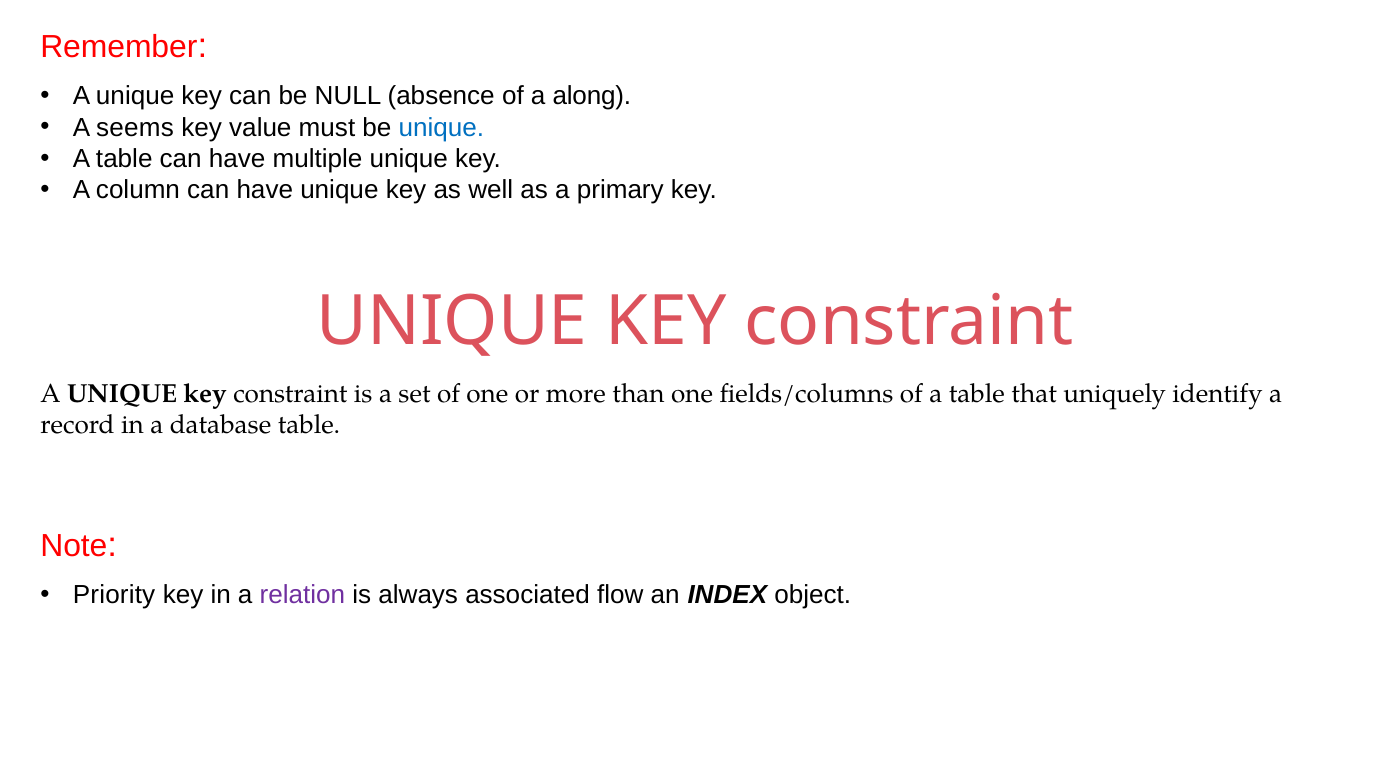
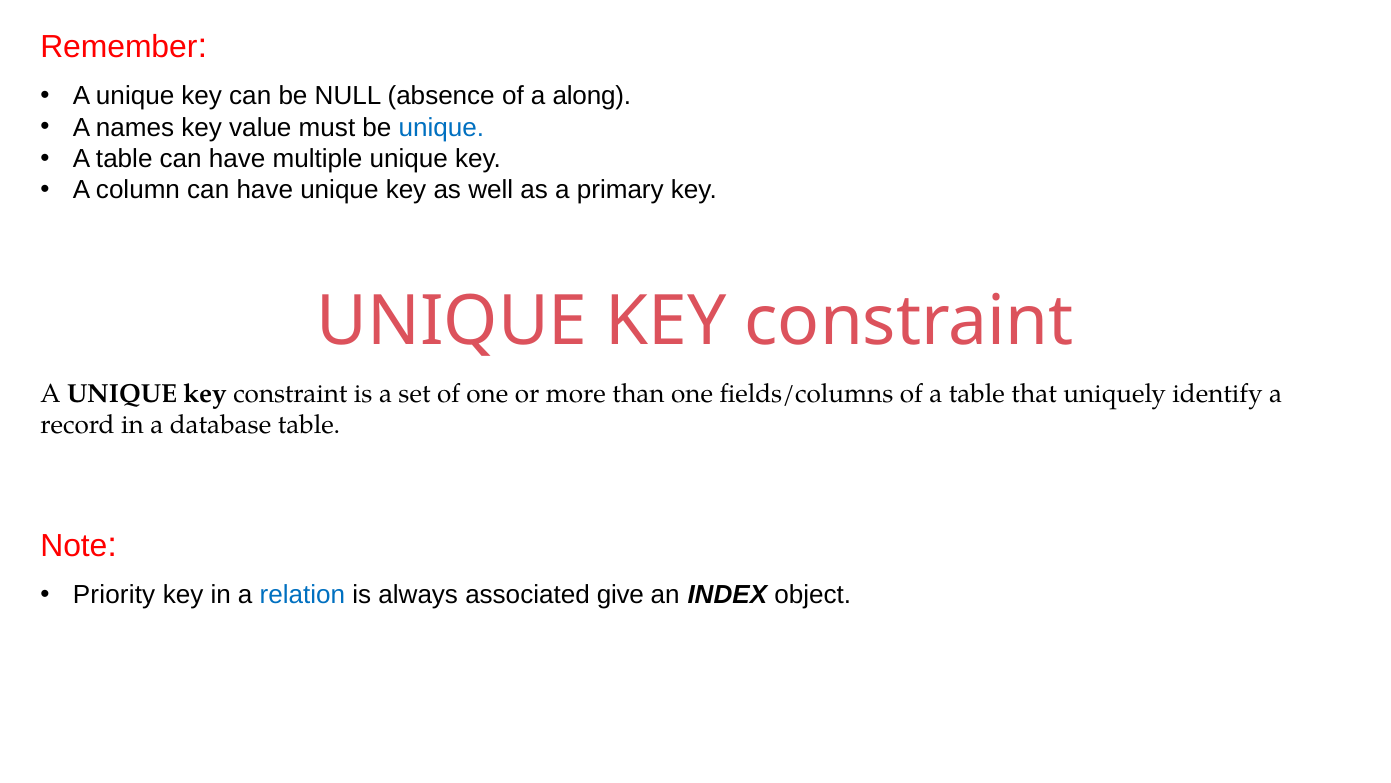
seems: seems -> names
relation colour: purple -> blue
flow: flow -> give
